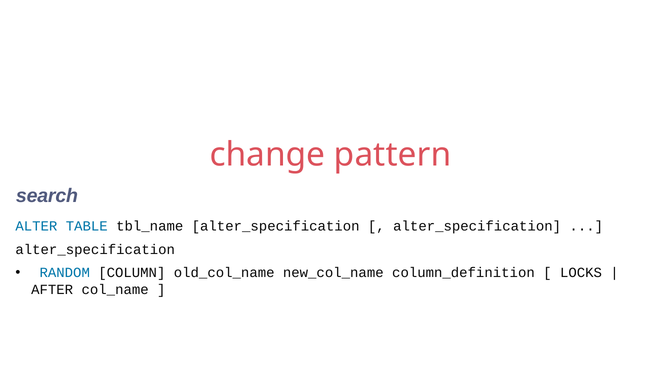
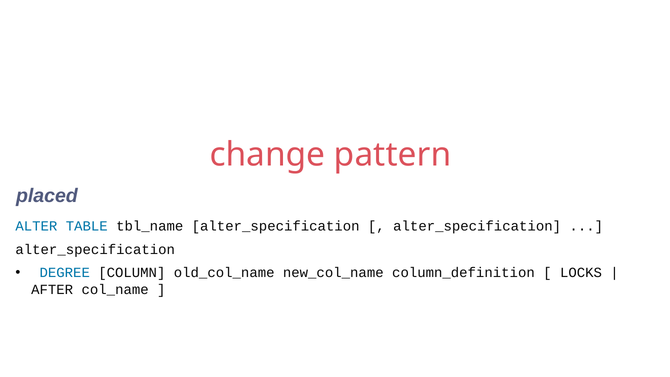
search: search -> placed
RANDOM: RANDOM -> DEGREE
